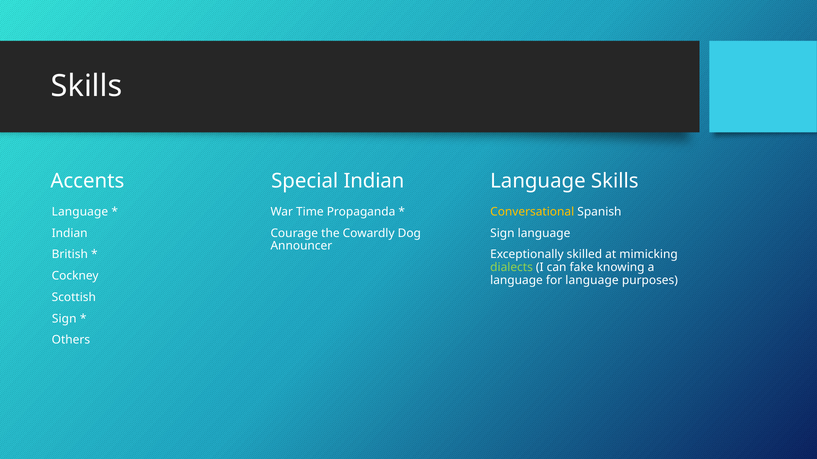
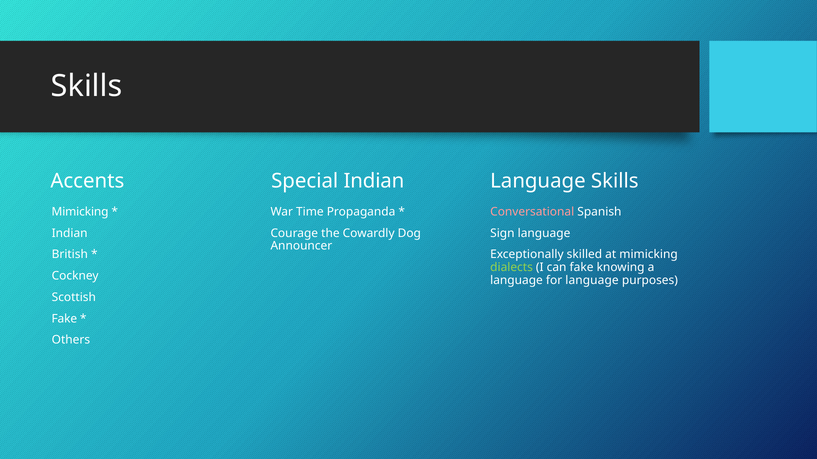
Language at (80, 212): Language -> Mimicking
Conversational colour: yellow -> pink
Sign at (64, 319): Sign -> Fake
